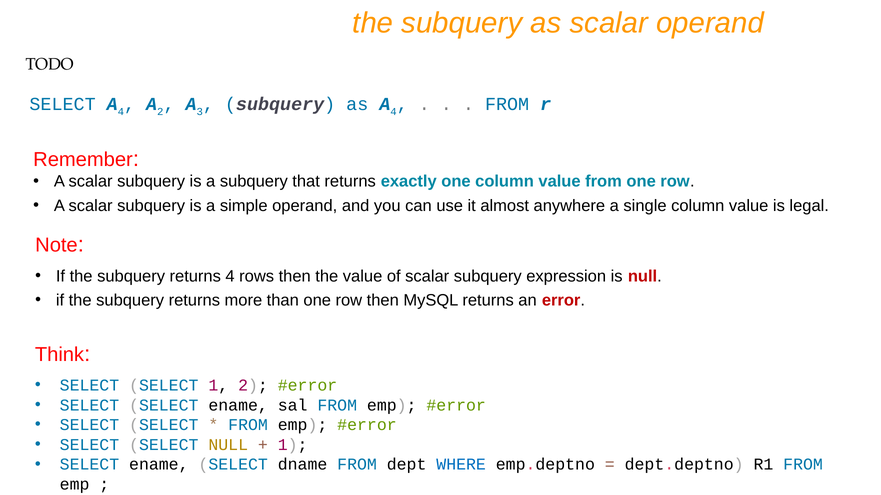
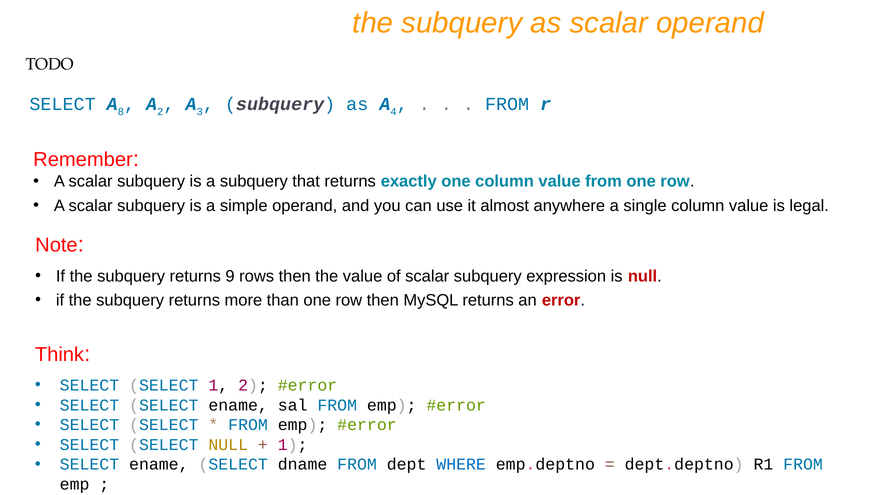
SELECT A 4: 4 -> 8
returns 4: 4 -> 9
